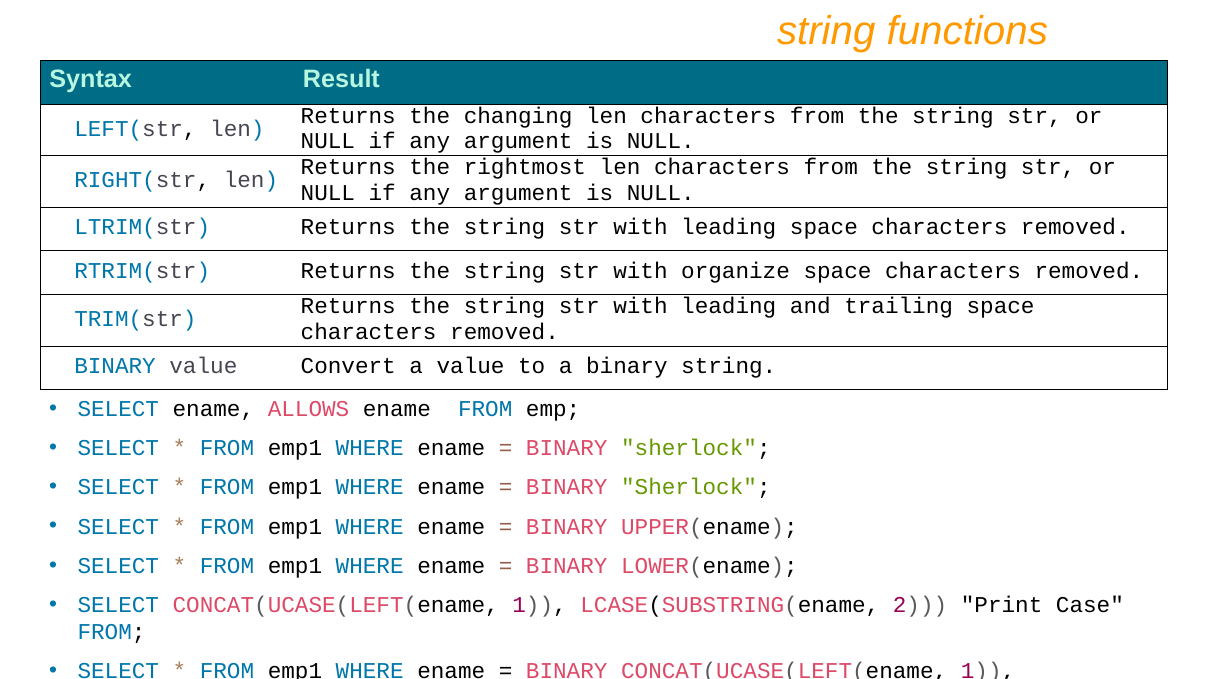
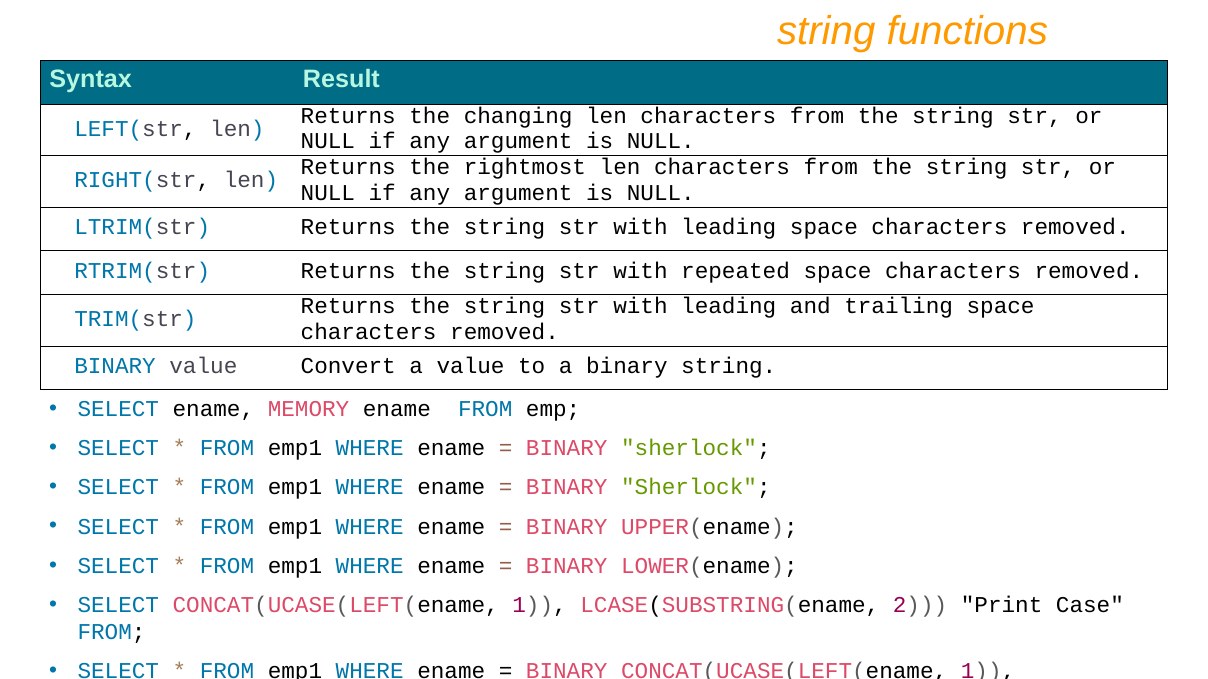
organize: organize -> repeated
ALLOWS: ALLOWS -> MEMORY
